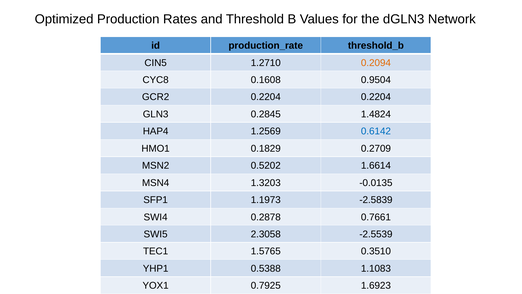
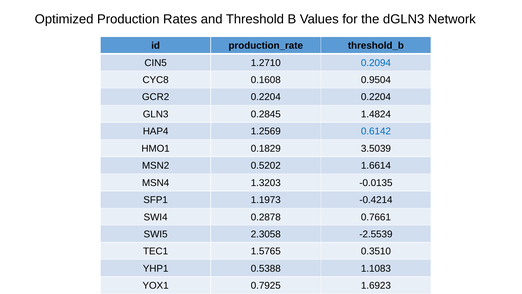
0.2094 colour: orange -> blue
0.2709: 0.2709 -> 3.5039
-2.5839: -2.5839 -> -0.4214
